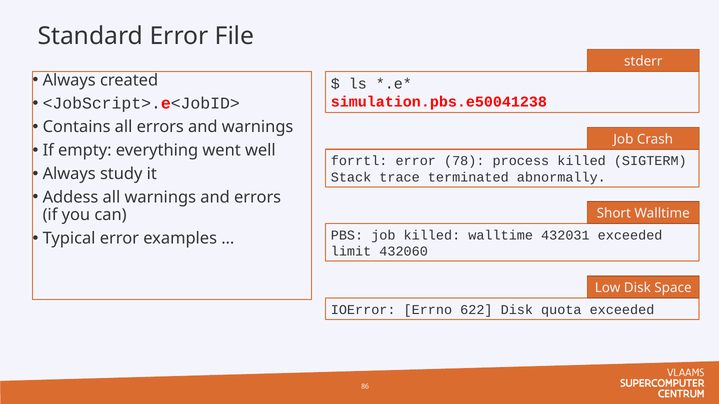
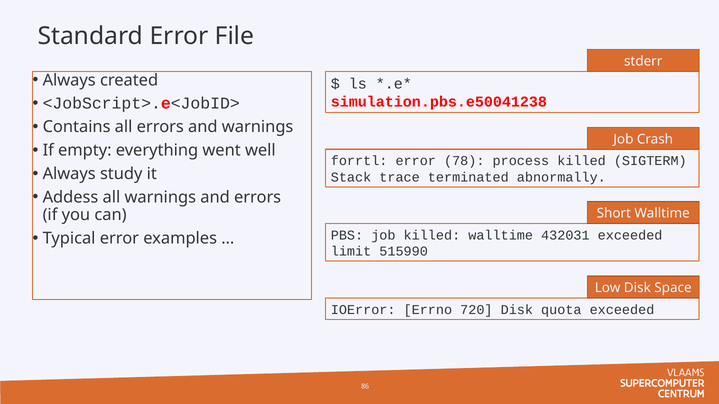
432060: 432060 -> 515990
622: 622 -> 720
